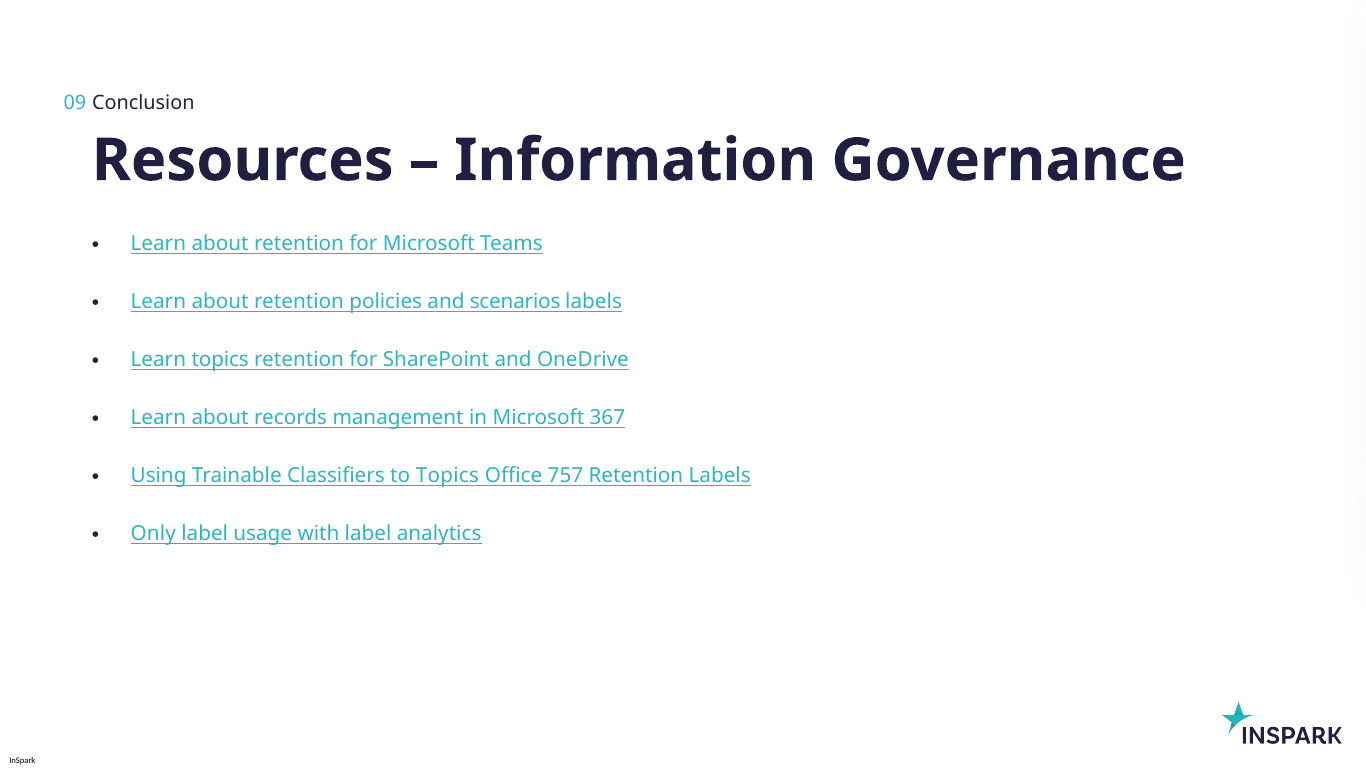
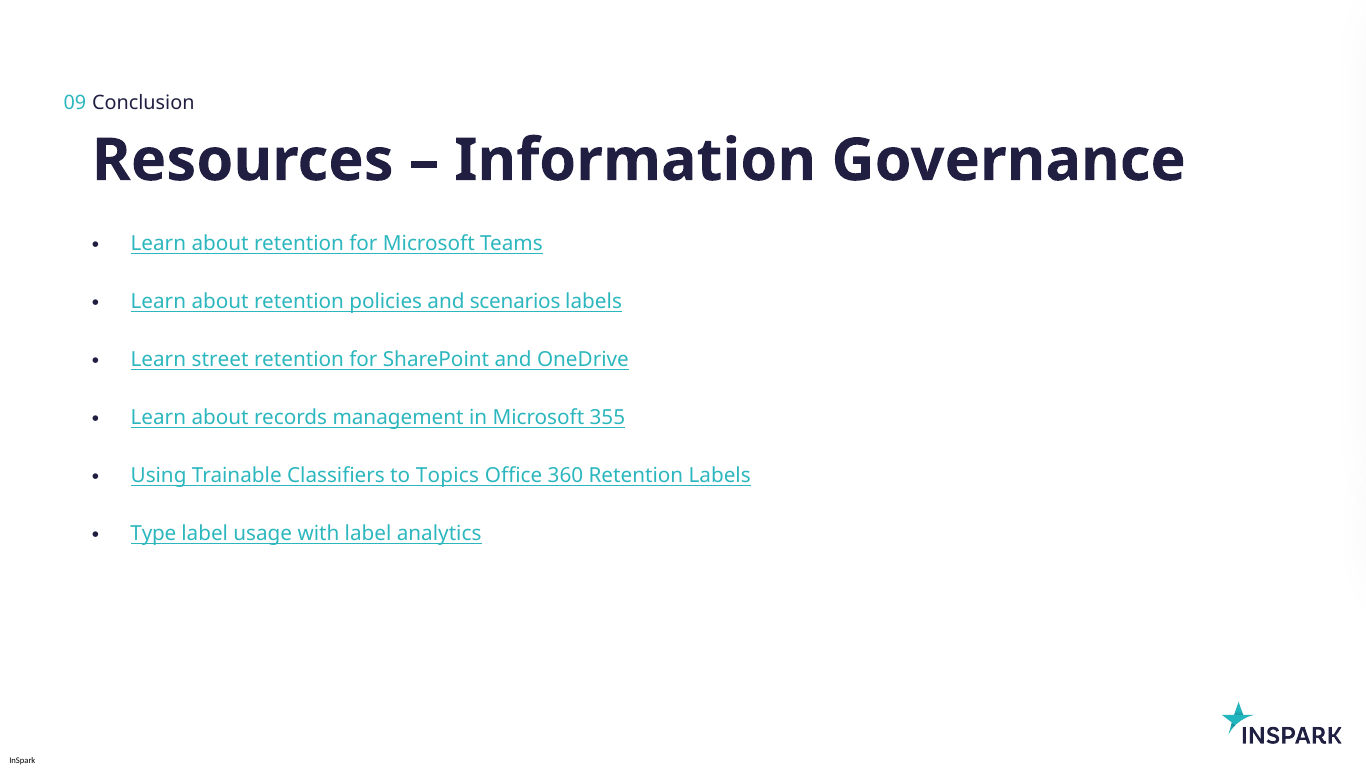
Learn topics: topics -> street
367: 367 -> 355
757: 757 -> 360
Only: Only -> Type
